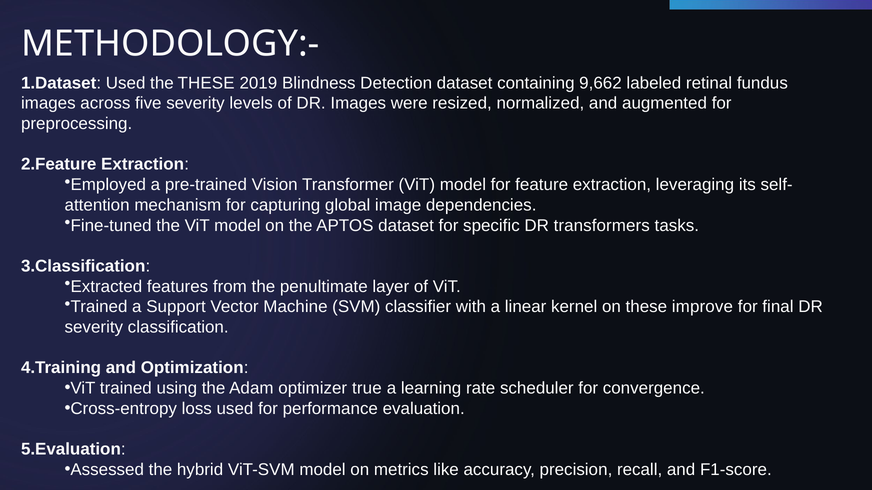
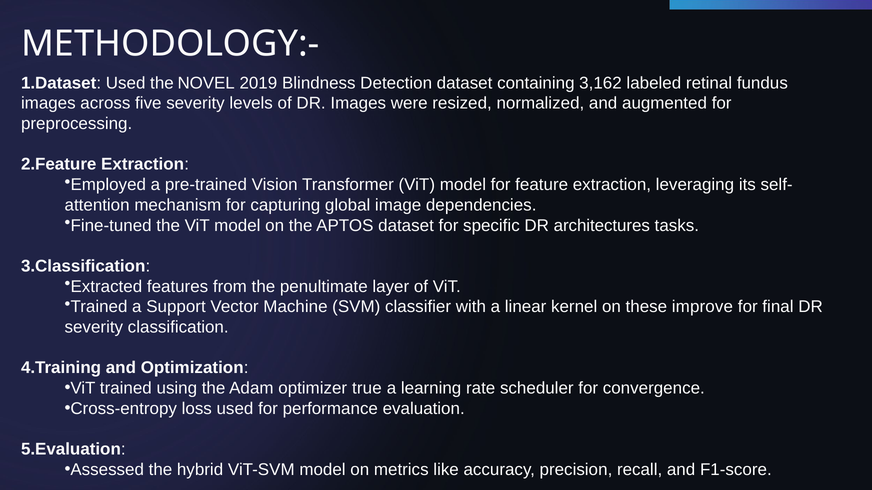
the THESE: THESE -> NOVEL
9,662: 9,662 -> 3,162
transformers: transformers -> architectures
